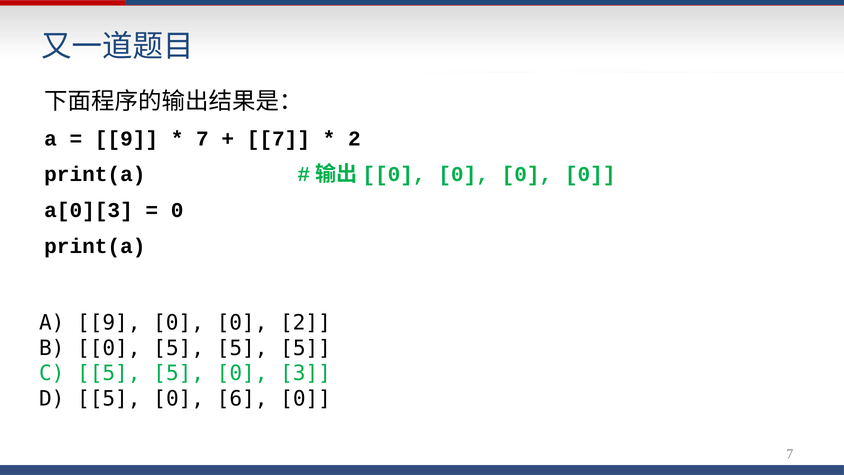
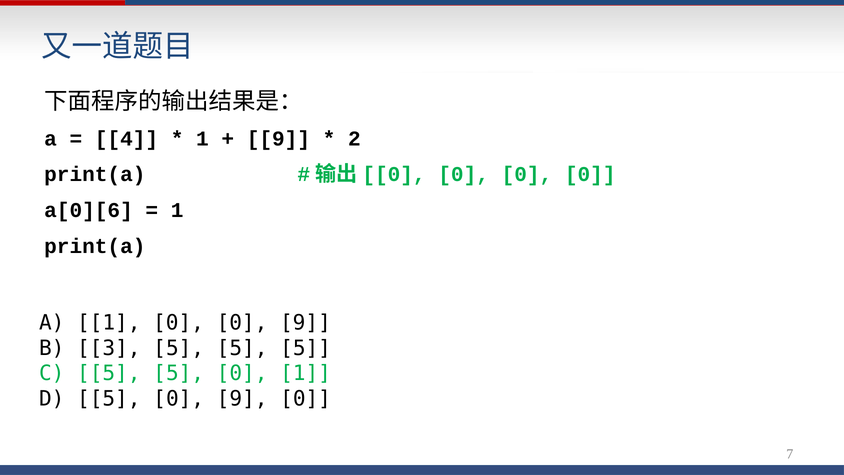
9 at (126, 139): 9 -> 4
7 at (202, 139): 7 -> 1
7 at (278, 139): 7 -> 9
a[0][3: a[0][3 -> a[0][6
0 at (177, 210): 0 -> 1
A 9: 9 -> 1
0 0 2: 2 -> 9
B 0: 0 -> 3
0 3: 3 -> 1
5 0 6: 6 -> 9
